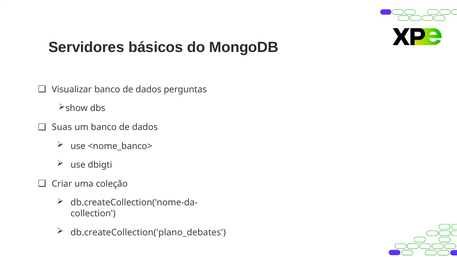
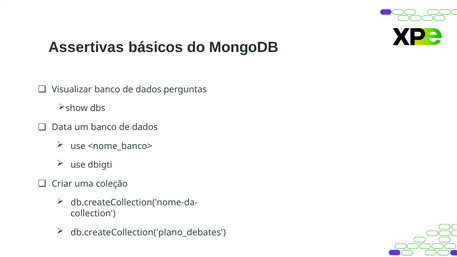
Servidores: Servidores -> Assertivas
Suas: Suas -> Data
